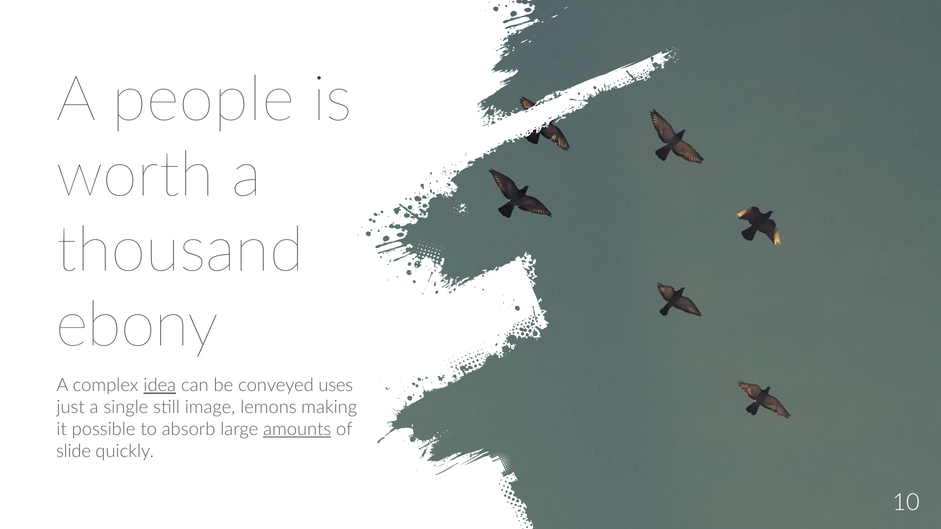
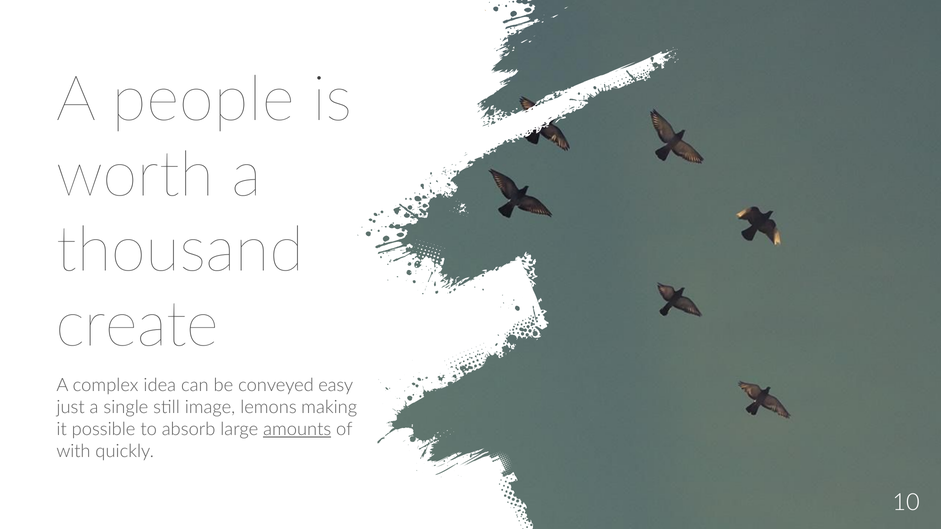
ebony: ebony -> create
idea underline: present -> none
uses: uses -> easy
slide: slide -> with
